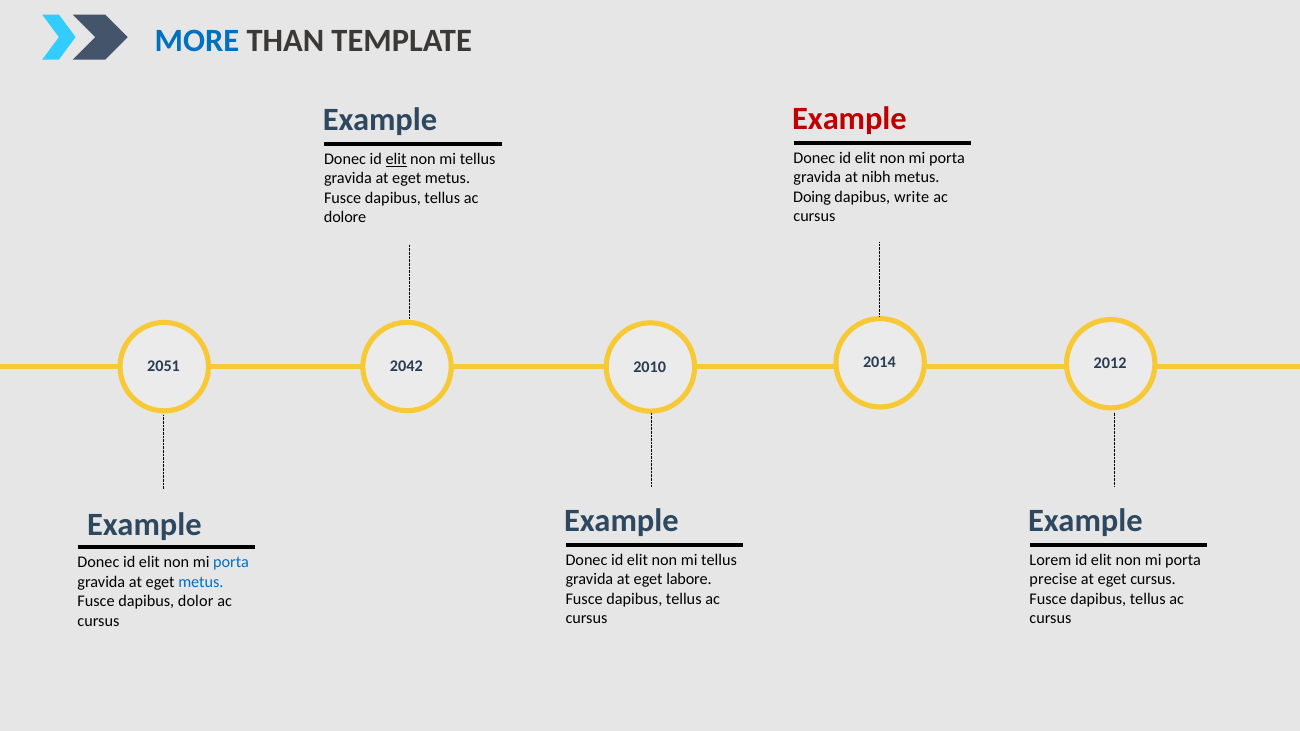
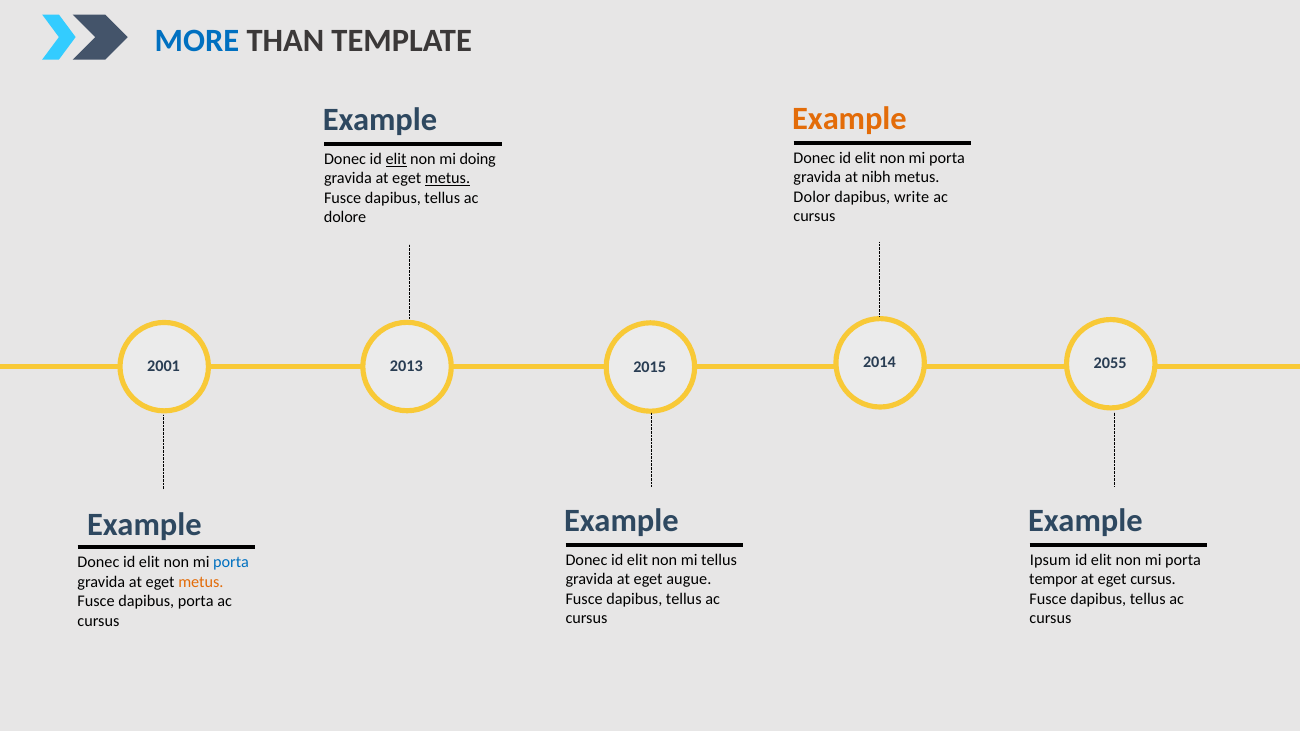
Example at (849, 119) colour: red -> orange
tellus at (478, 159): tellus -> doing
metus at (448, 179) underline: none -> present
Doing: Doing -> Dolor
2012: 2012 -> 2055
2042: 2042 -> 2013
2051: 2051 -> 2001
2010: 2010 -> 2015
Lorem: Lorem -> Ipsum
precise: precise -> tempor
labore: labore -> augue
metus at (201, 582) colour: blue -> orange
dapibus dolor: dolor -> porta
